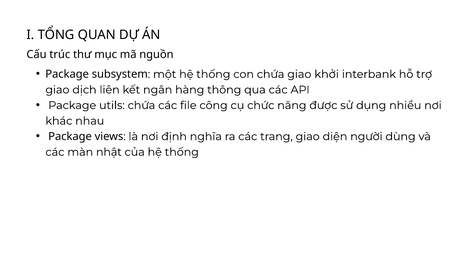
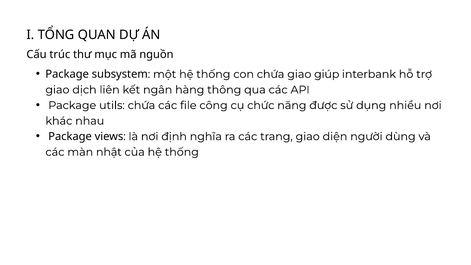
khởi: khởi -> giúp
